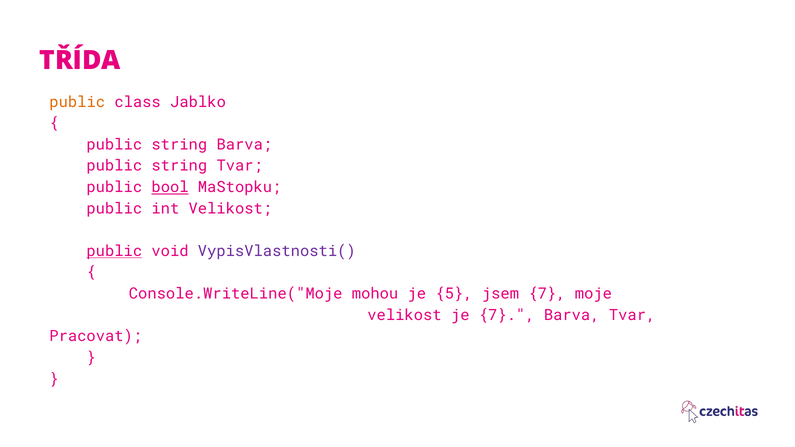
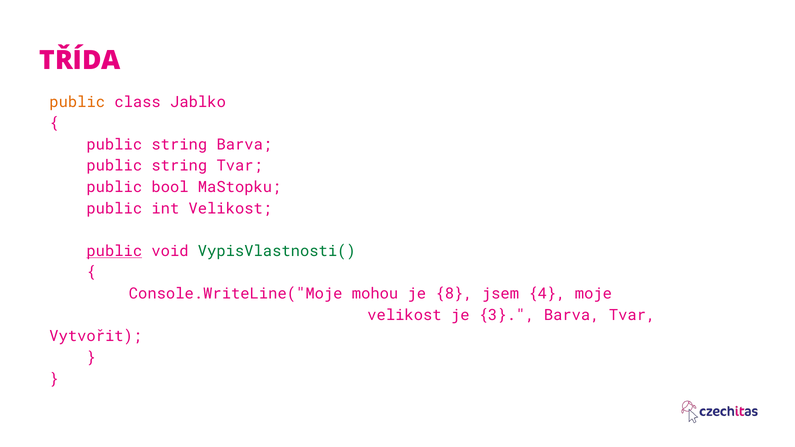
bool underline: present -> none
VypisVlastnosti( colour: purple -> green
5: 5 -> 8
jsem 7: 7 -> 4
je 7: 7 -> 3
Pracovat: Pracovat -> Vytvořit
